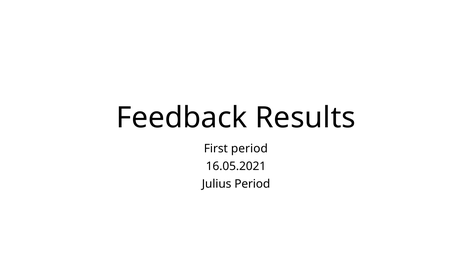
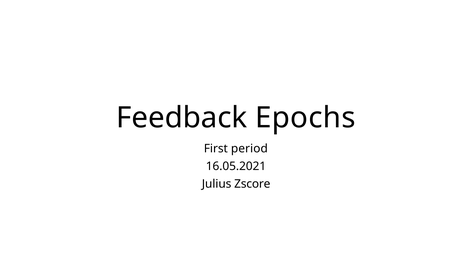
Results: Results -> Epochs
Julius Period: Period -> Zscore
